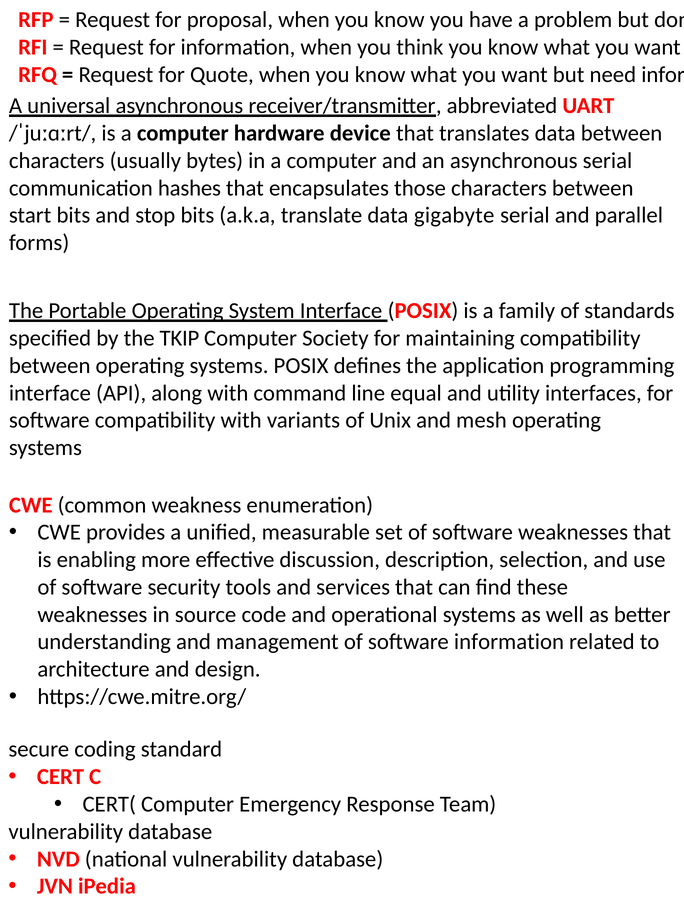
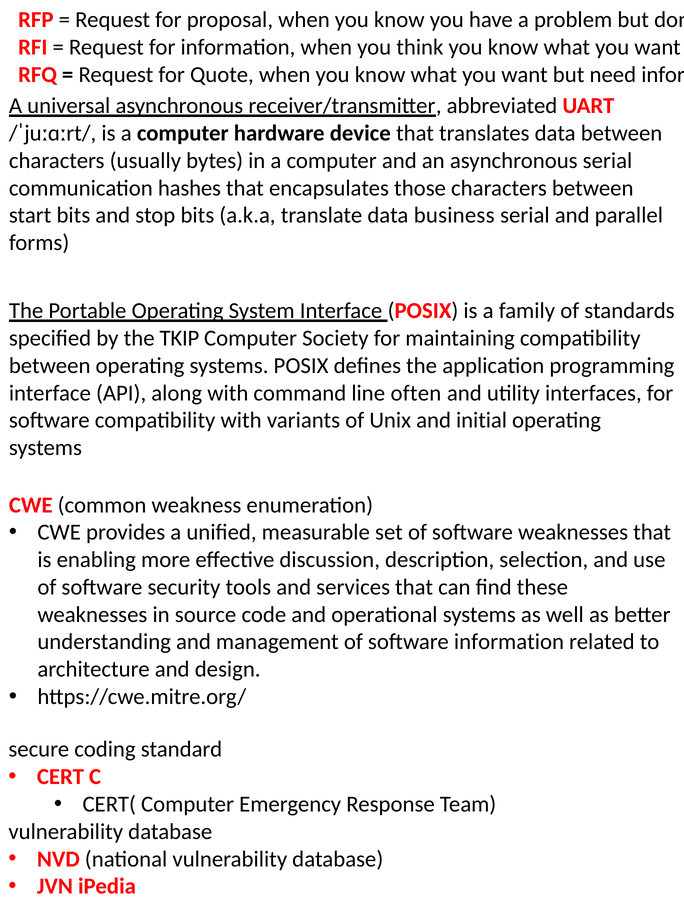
gigabyte: gigabyte -> business
equal: equal -> often
mesh: mesh -> initial
